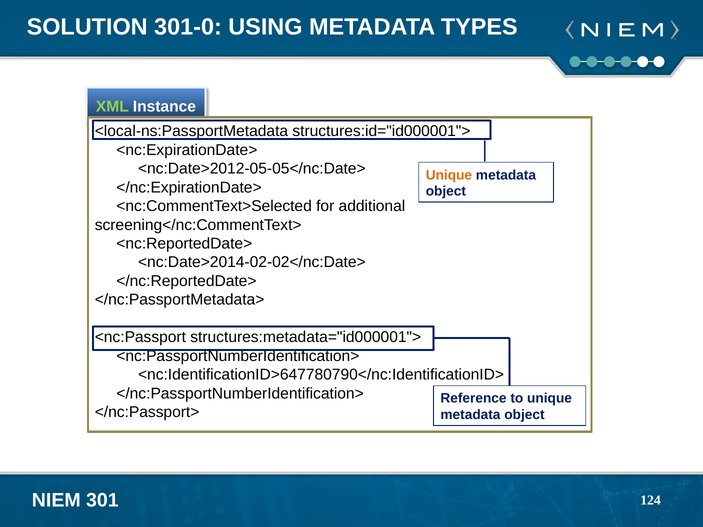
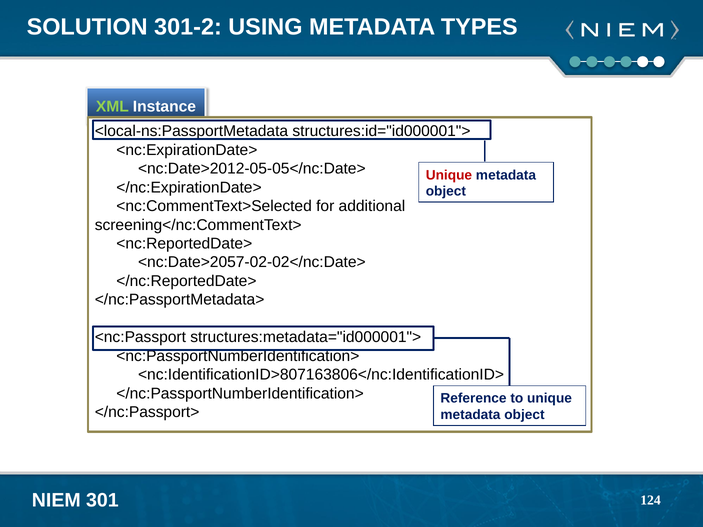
301-0: 301-0 -> 301-2
Unique at (449, 175) colour: orange -> red
<nc:Date>2014-02-02</nc:Date>: <nc:Date>2014-02-02</nc:Date> -> <nc:Date>2057-02-02</nc:Date>
<nc:IdentificationID>647780790</nc:IdentificationID>: <nc:IdentificationID>647780790</nc:IdentificationID> -> <nc:IdentificationID>807163806</nc:IdentificationID>
